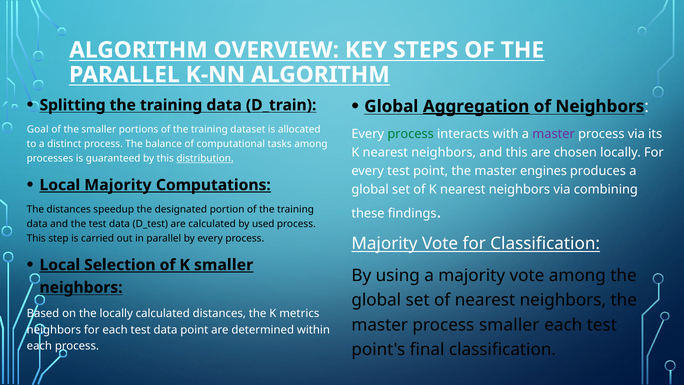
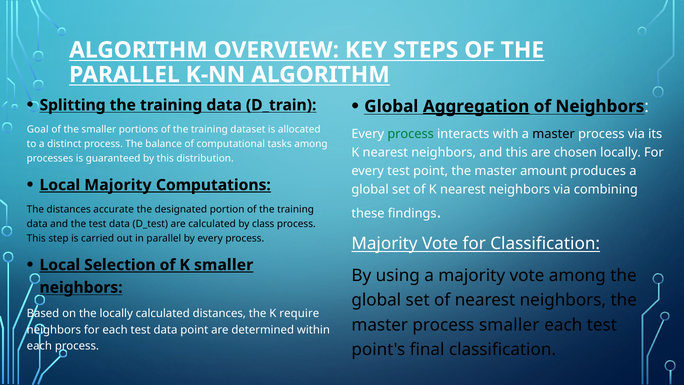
master at (554, 134) colour: purple -> black
distribution underline: present -> none
engines: engines -> amount
speedup: speedup -> accurate
used: used -> class
metrics: metrics -> require
